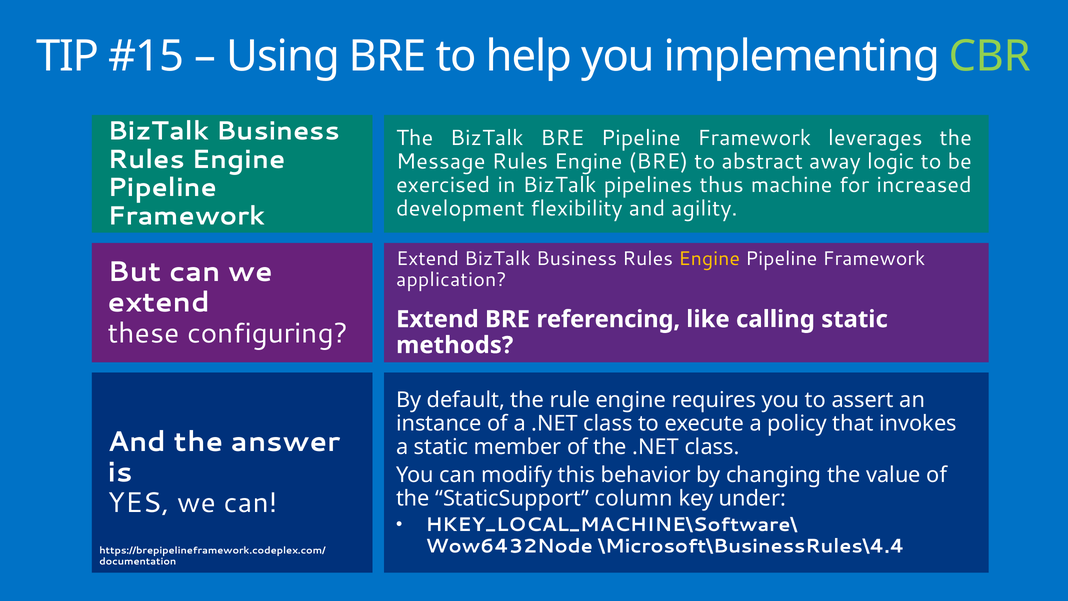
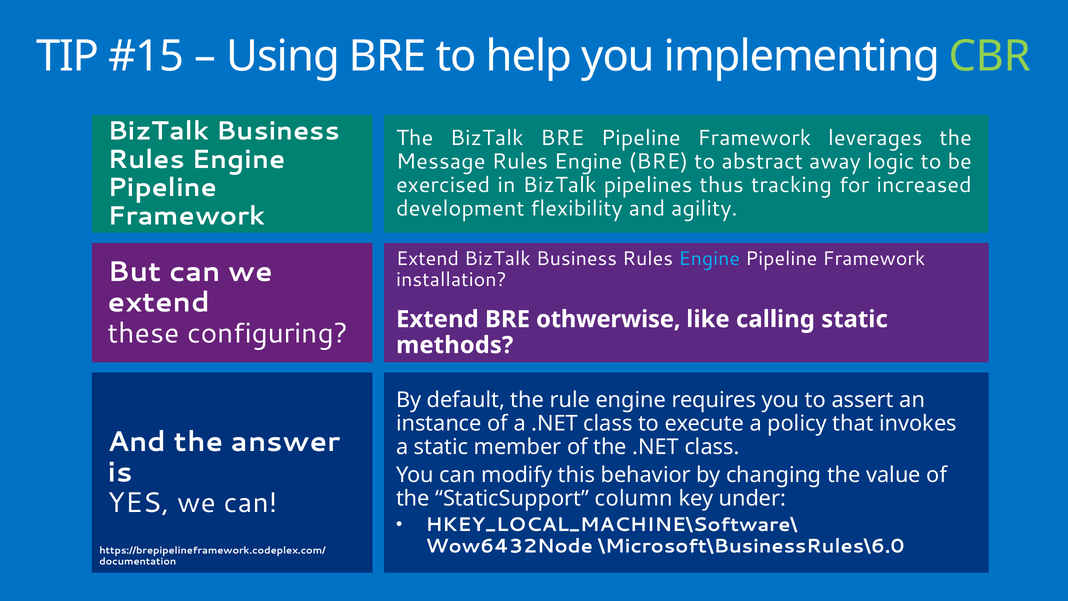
machine: machine -> tracking
Engine at (709, 258) colour: yellow -> light blue
application: application -> installation
referencing: referencing -> othwerwise
\Microsoft\BusinessRules\4.4: \Microsoft\BusinessRules\4.4 -> \Microsoft\BusinessRules\6.0
